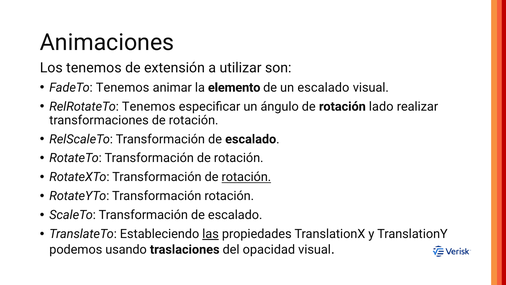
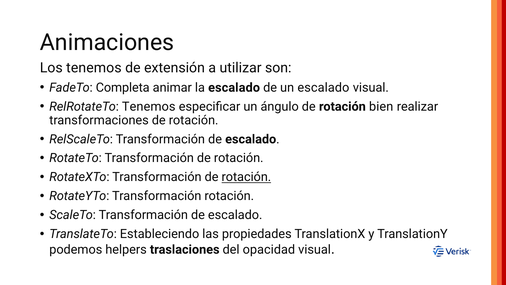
FadeTo Tenemos: Tenemos -> Completa
la elemento: elemento -> escalado
lado: lado -> bien
las underline: present -> none
usando: usando -> helpers
